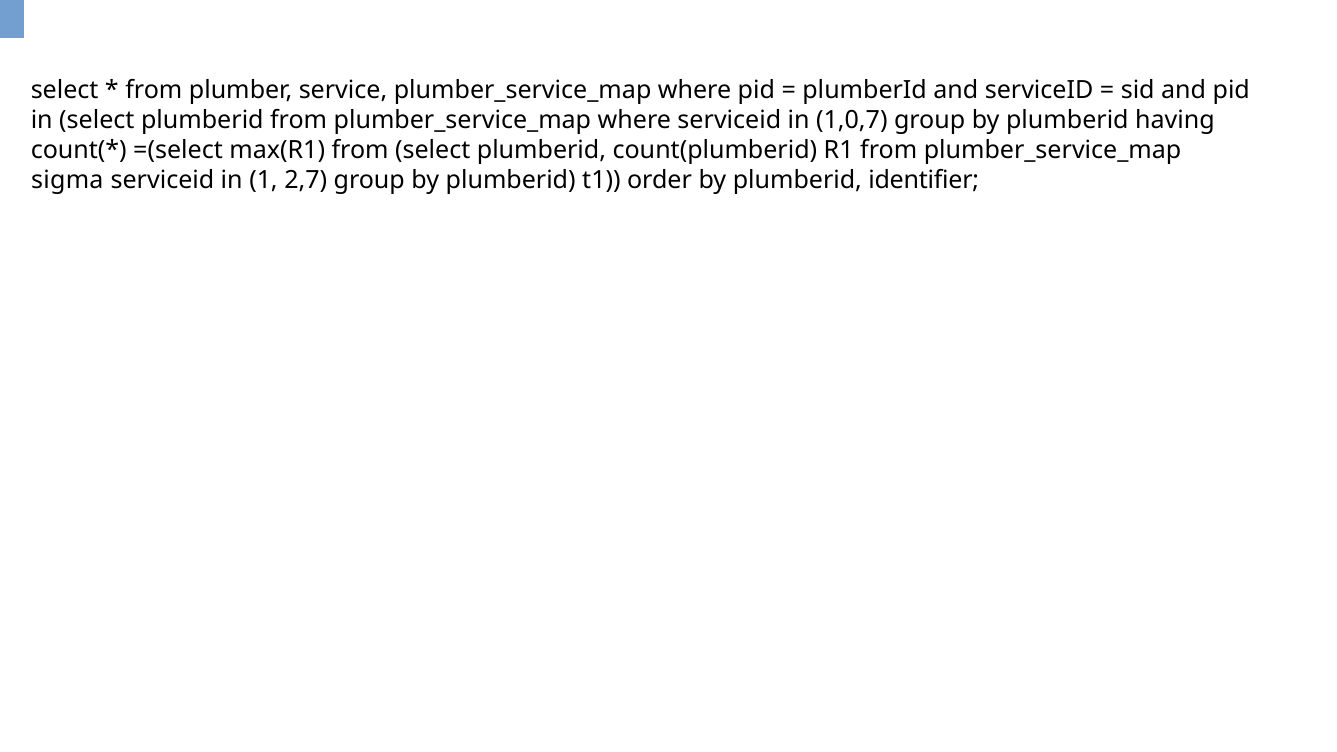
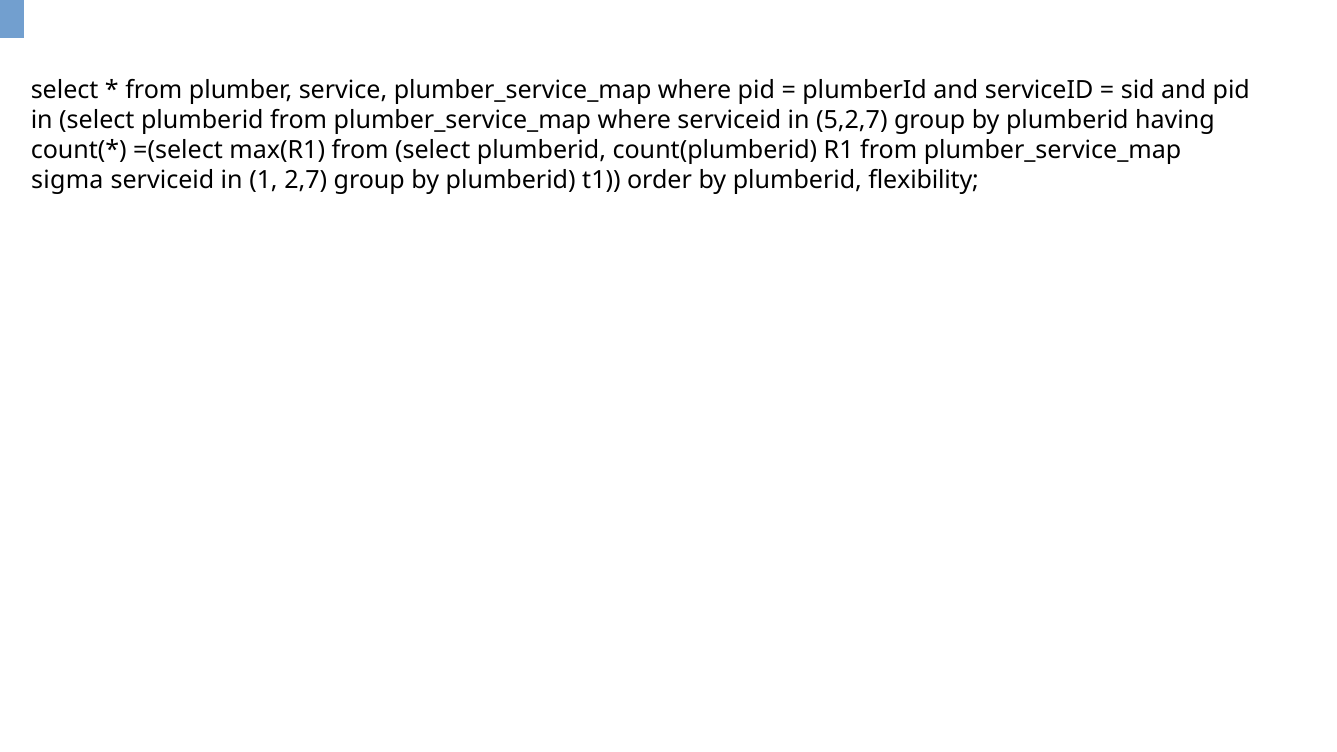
1,0,7: 1,0,7 -> 5,2,7
identifier: identifier -> flexibility
